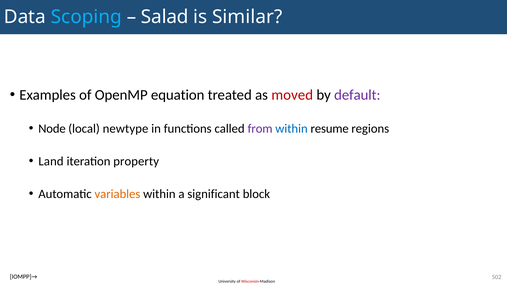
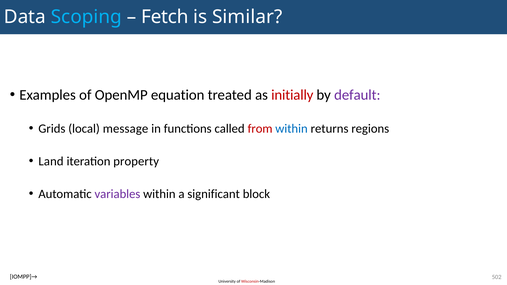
Salad: Salad -> Fetch
moved: moved -> initially
Node: Node -> Grids
newtype: newtype -> message
from colour: purple -> red
resume: resume -> returns
variables colour: orange -> purple
